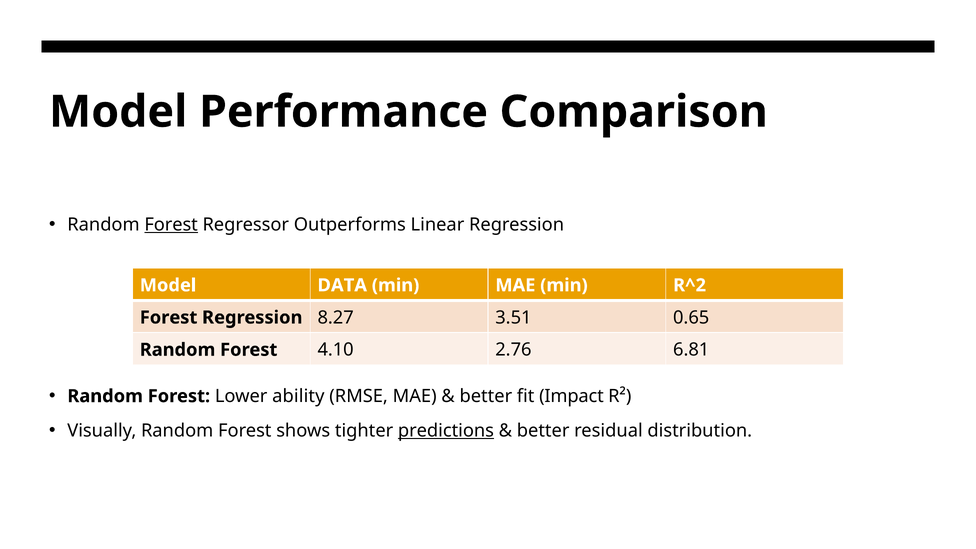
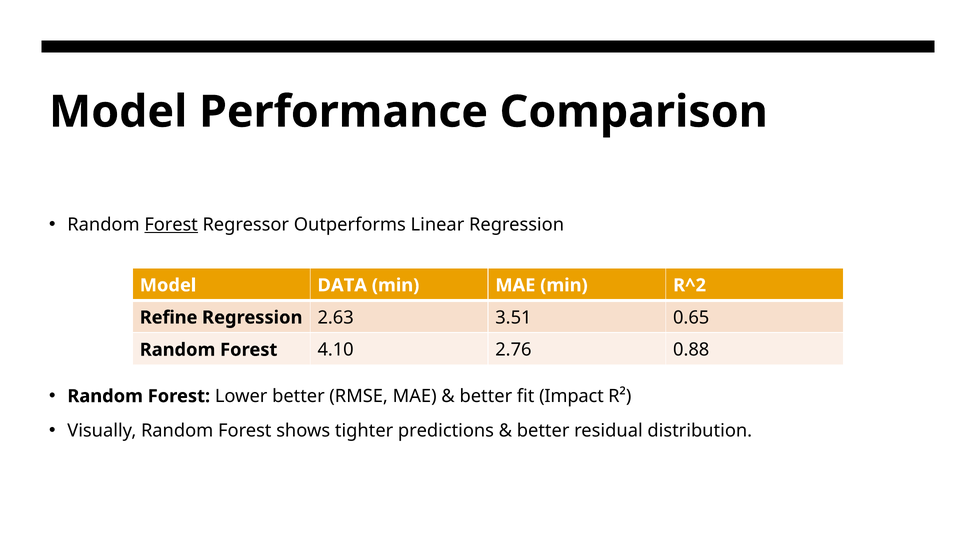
Forest at (169, 318): Forest -> Refine
8.27: 8.27 -> 2.63
6.81: 6.81 -> 0.88
Lower ability: ability -> better
predictions underline: present -> none
